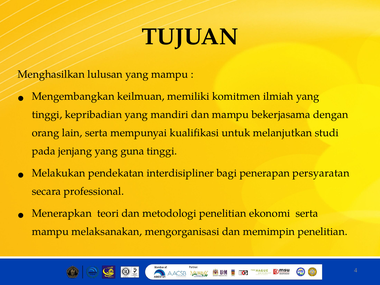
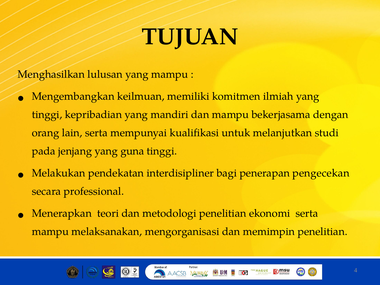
persyaratan: persyaratan -> pengecekan
